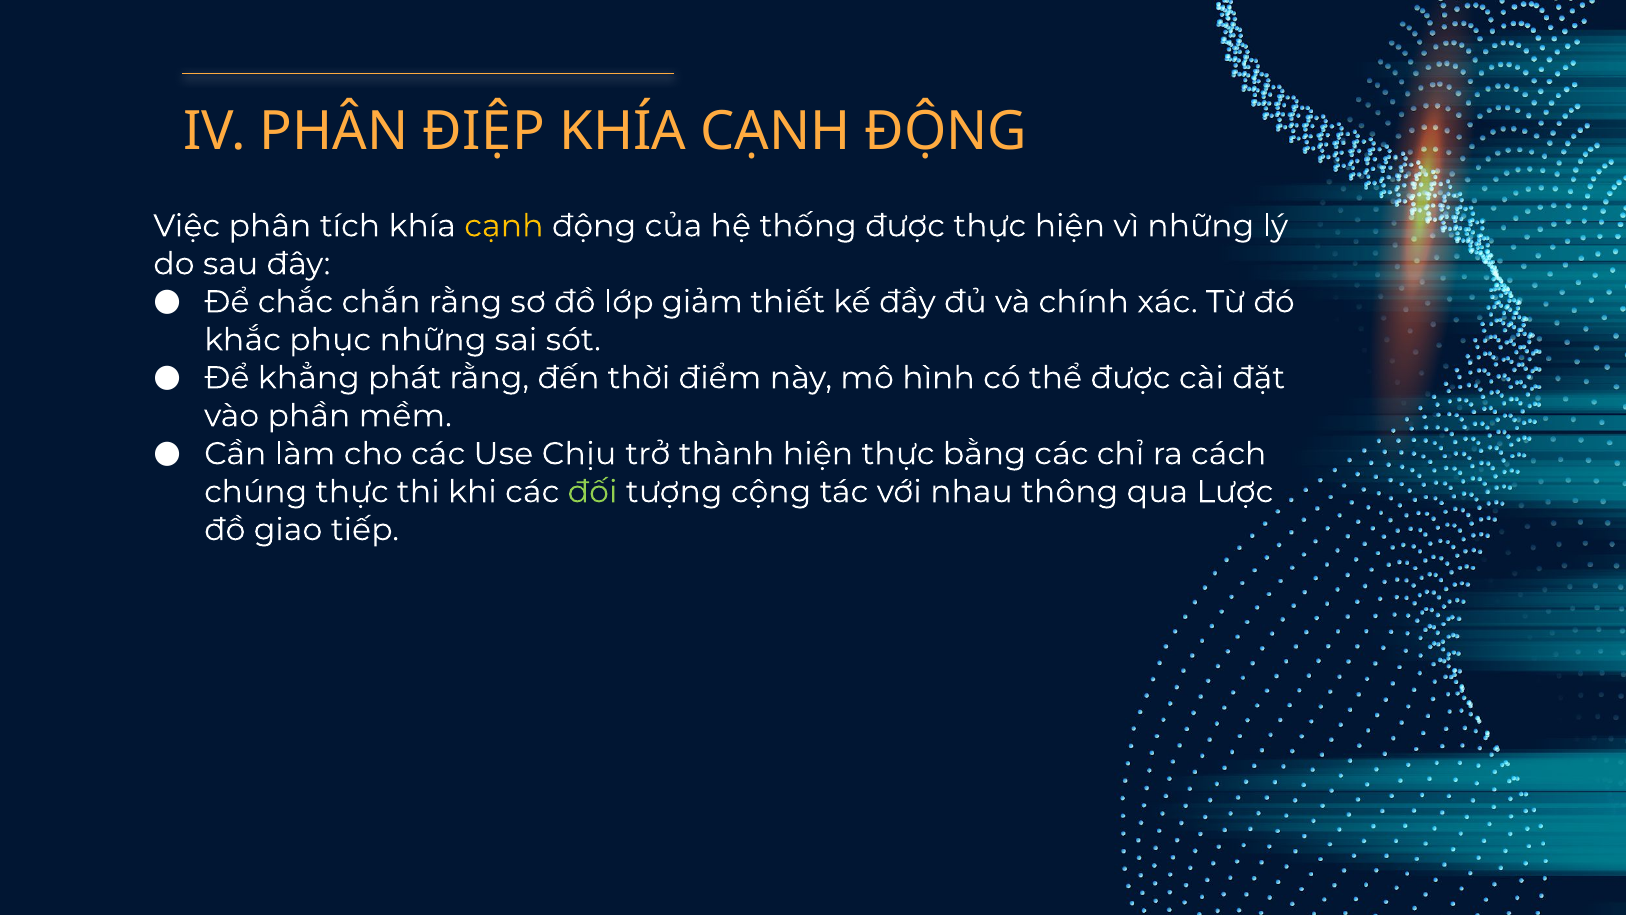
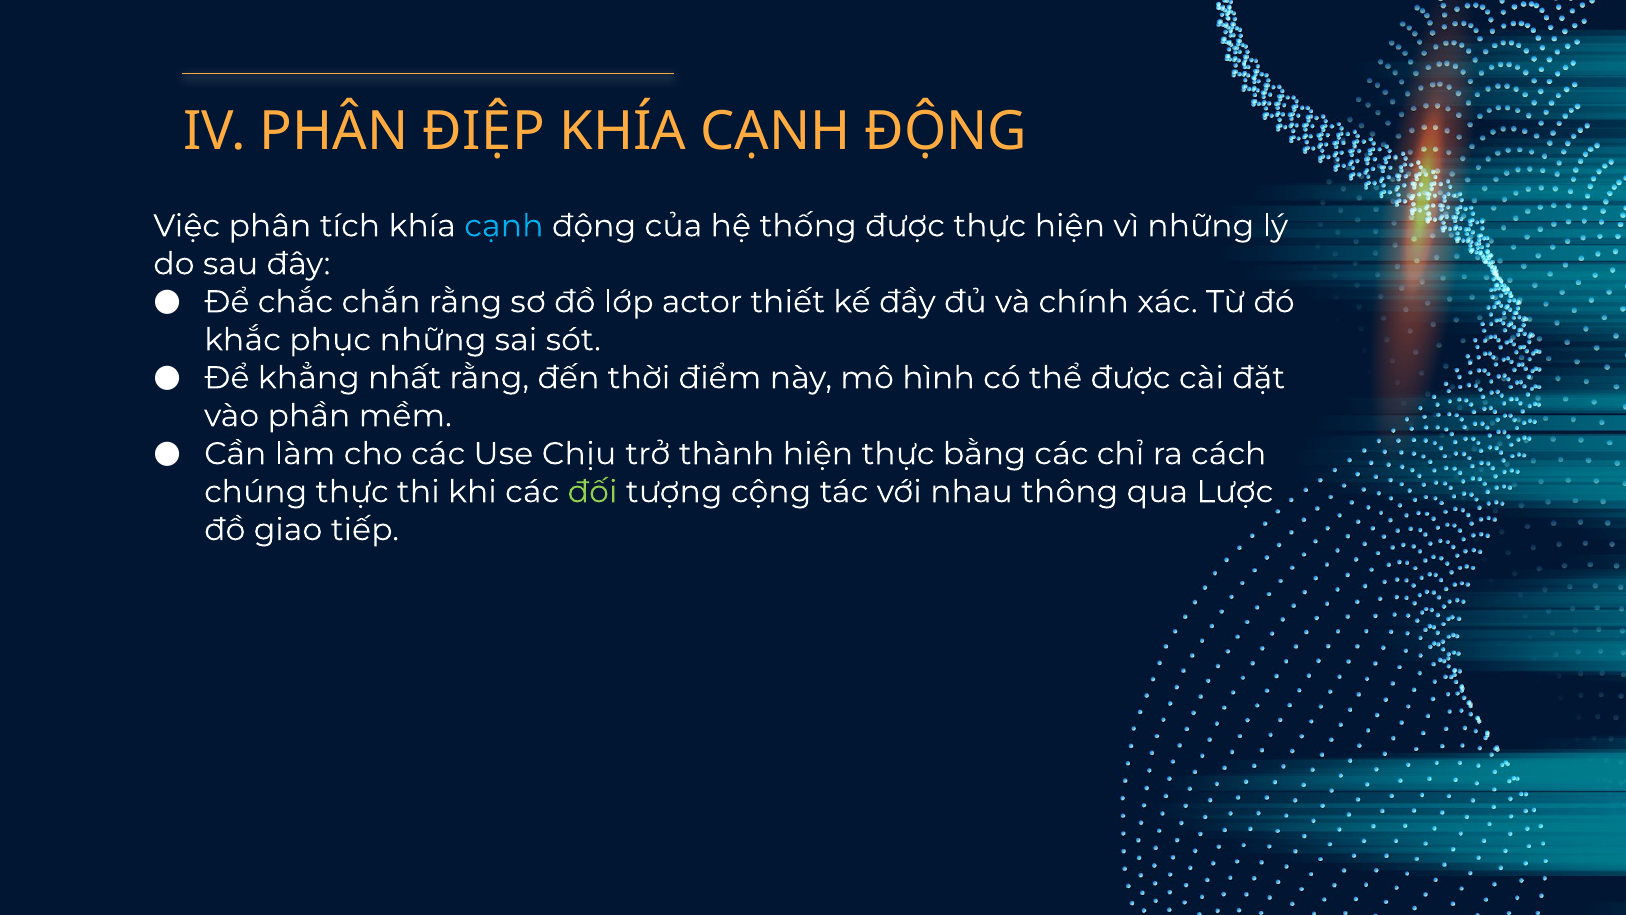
cạnh at (504, 226) colour: yellow -> light blue
giảm: giảm -> actor
phát: phát -> nhất
